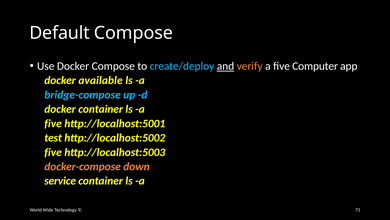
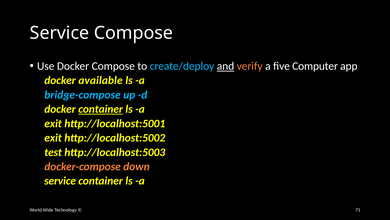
Default at (60, 33): Default -> Service
container at (101, 109) underline: none -> present
five at (53, 123): five -> exit
test at (53, 138): test -> exit
five at (53, 152): five -> test
